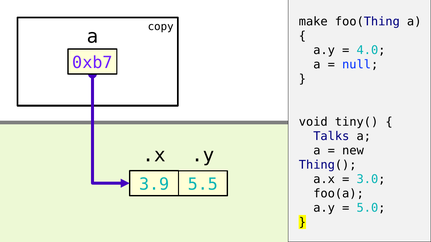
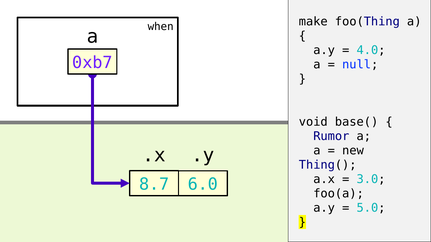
copy: copy -> when
tiny(: tiny( -> base(
Talks: Talks -> Rumor
3.9: 3.9 -> 8.7
5.5: 5.5 -> 6.0
